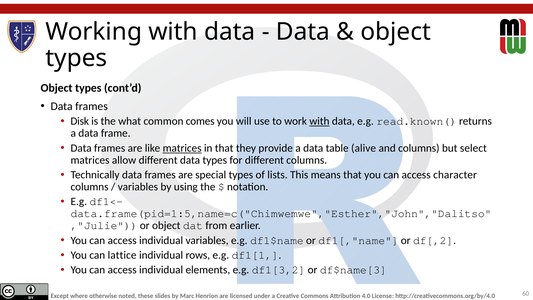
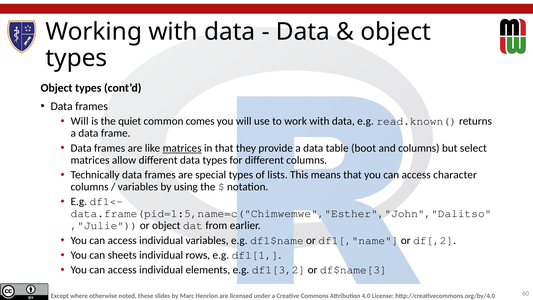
Disk at (80, 121): Disk -> Will
what: what -> quiet
with at (319, 121) underline: present -> none
alive: alive -> boot
lattice: lattice -> sheets
